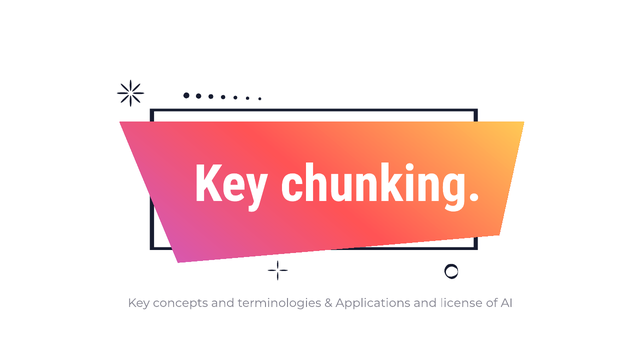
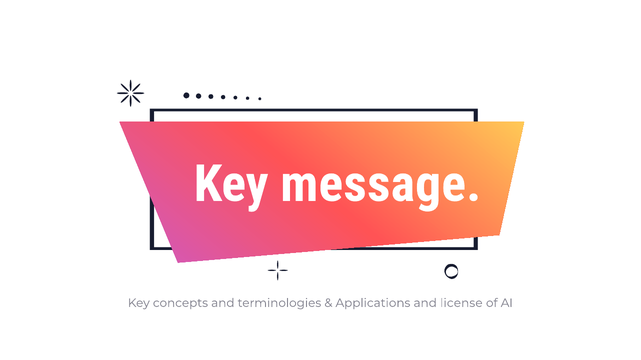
chunking: chunking -> message
